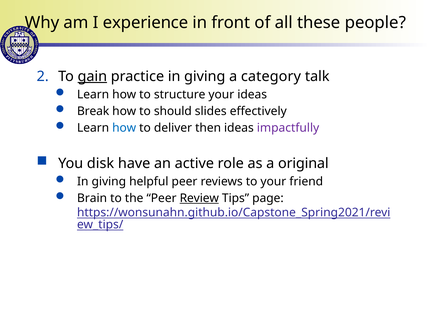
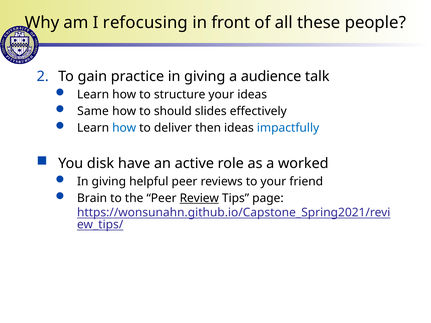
experience: experience -> refocusing
gain underline: present -> none
category: category -> audience
Break: Break -> Same
impactfully colour: purple -> blue
original: original -> worked
